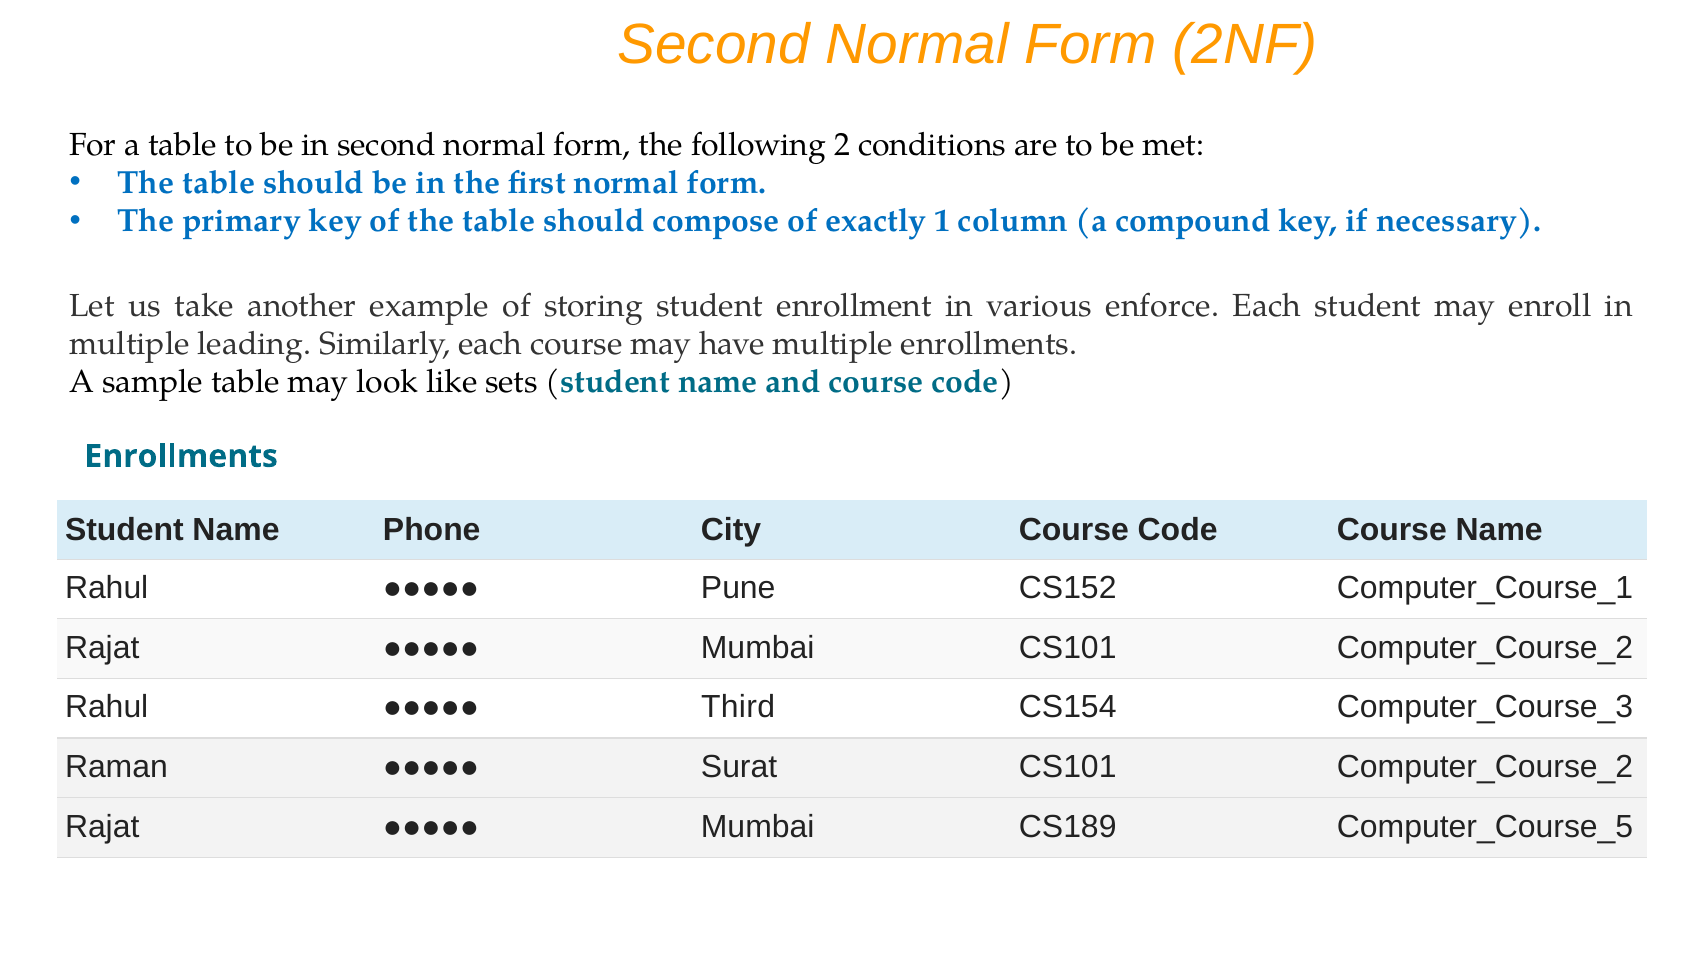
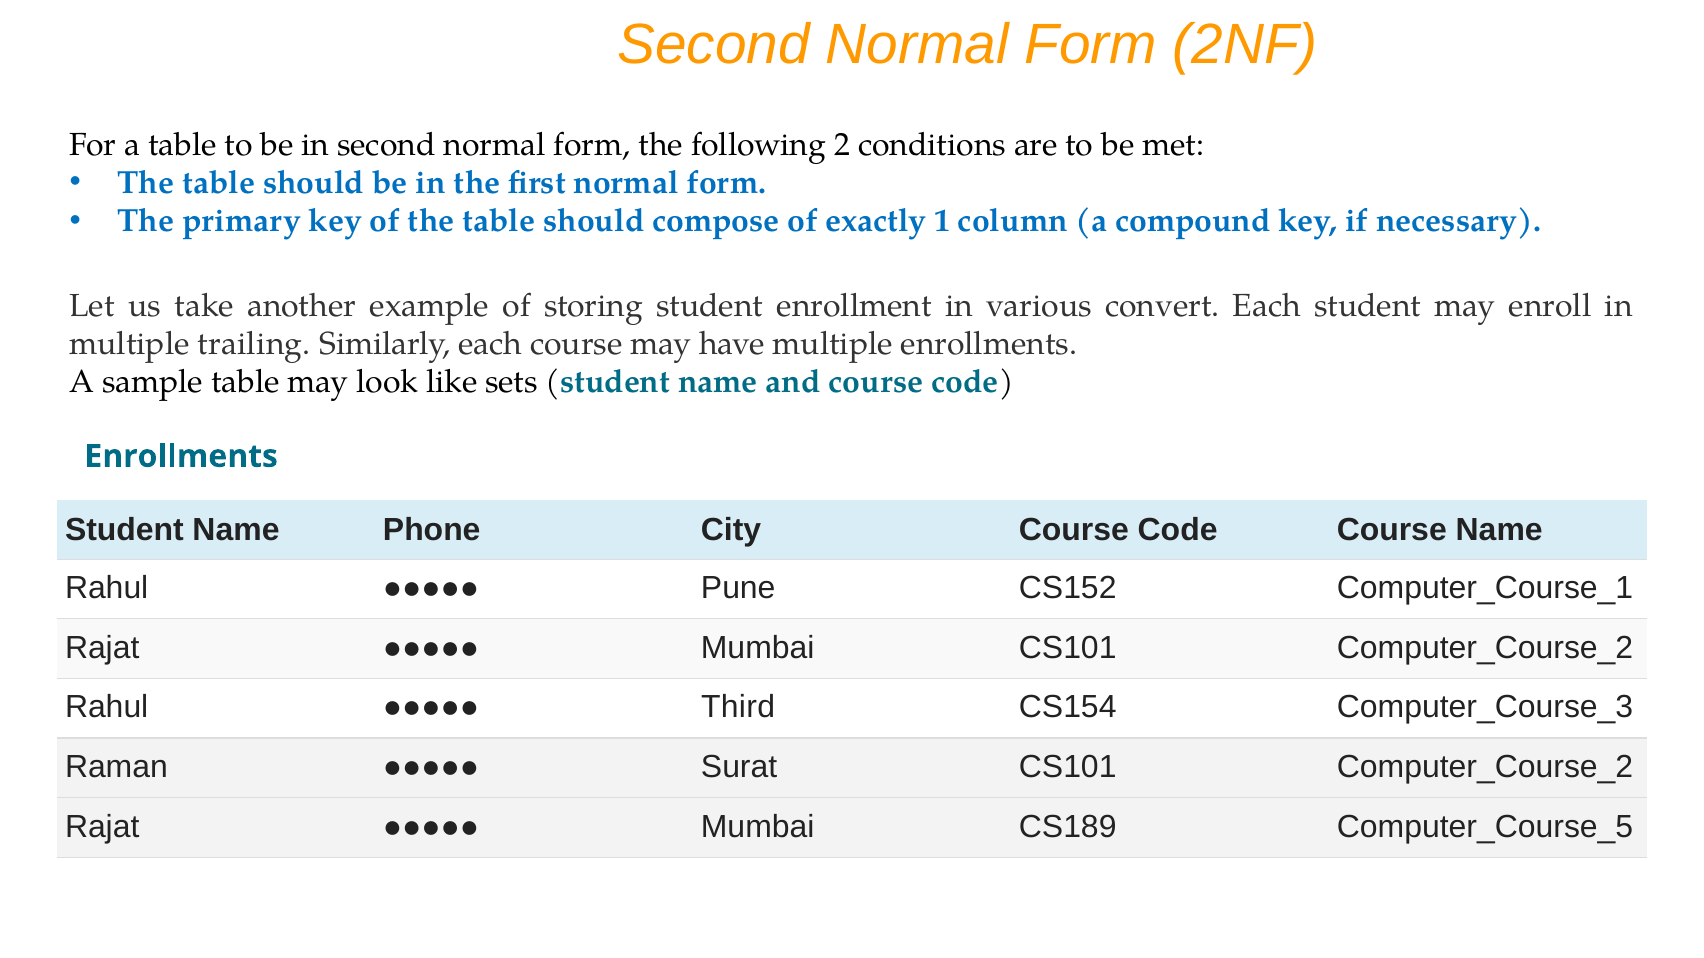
enforce: enforce -> convert
leading: leading -> trailing
